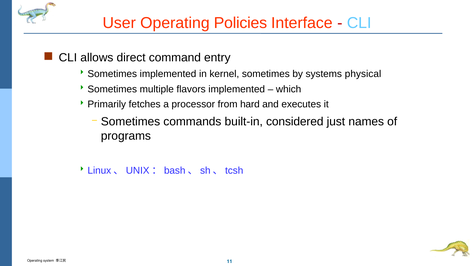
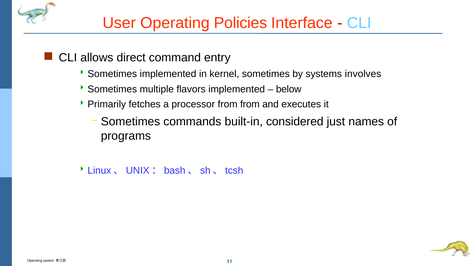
physical: physical -> involves
which: which -> below
from hard: hard -> from
